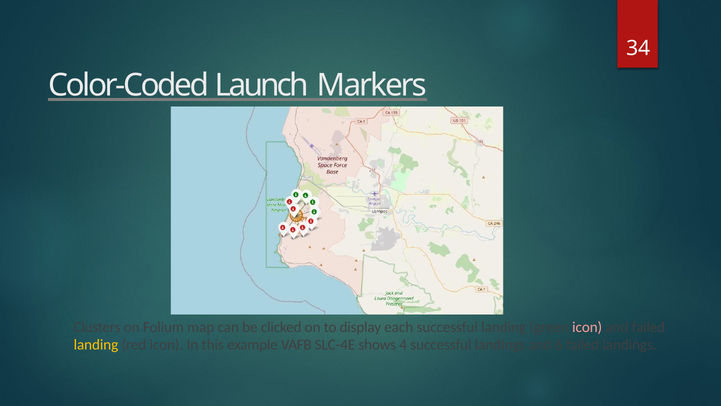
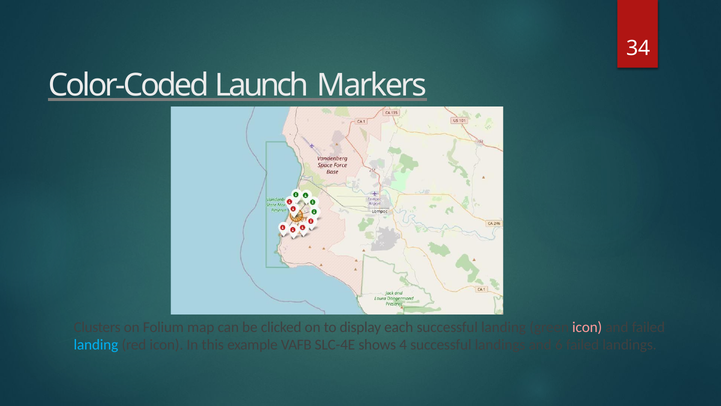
landing at (96, 344) colour: yellow -> light blue
